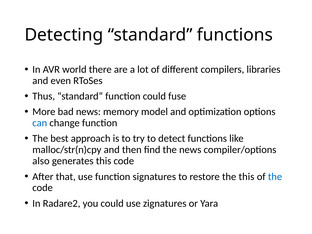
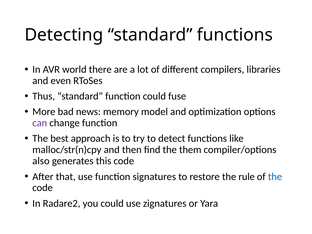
can colour: blue -> purple
the news: news -> them
the this: this -> rule
